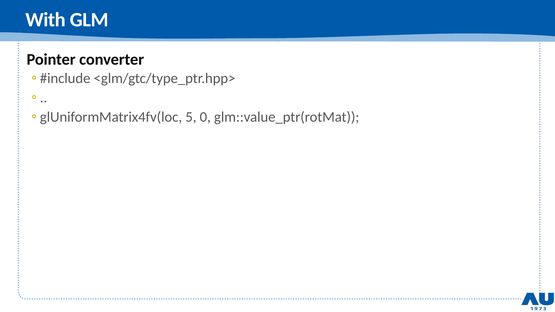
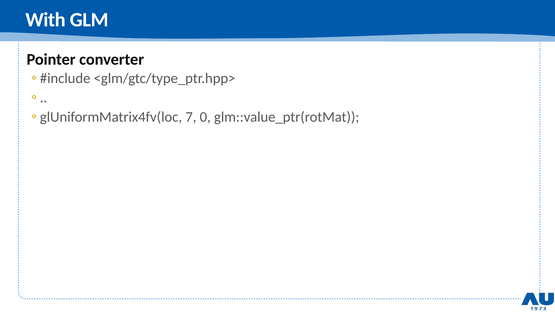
5: 5 -> 7
